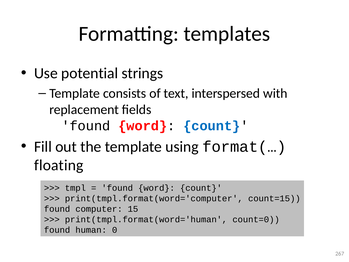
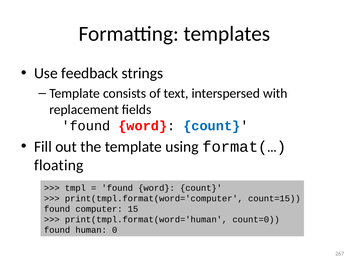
potential: potential -> feedback
